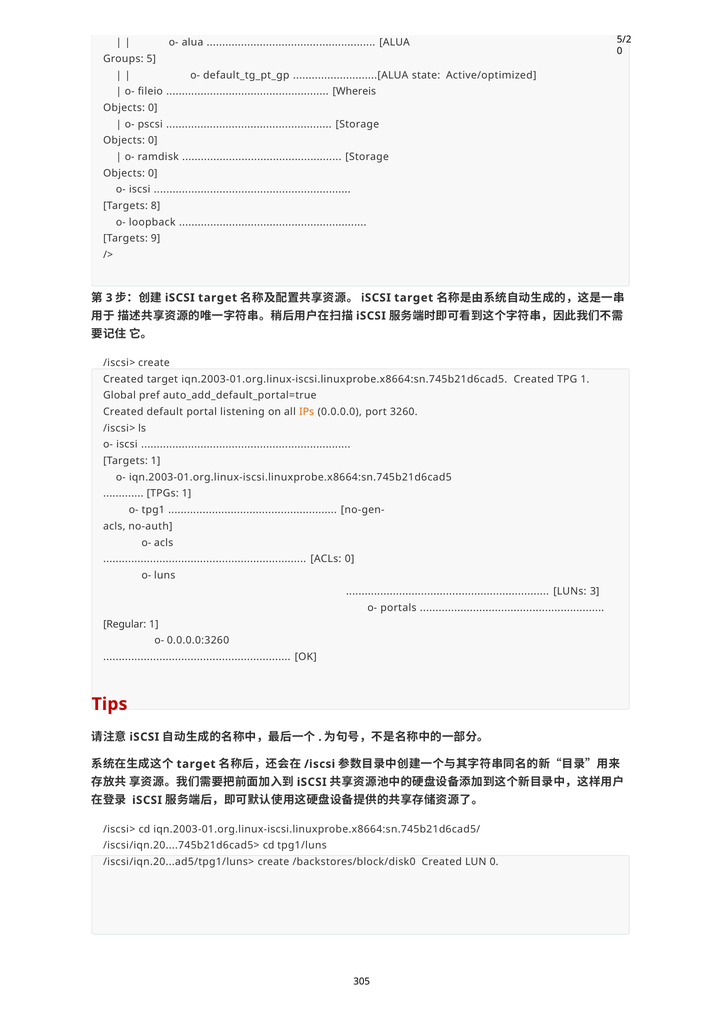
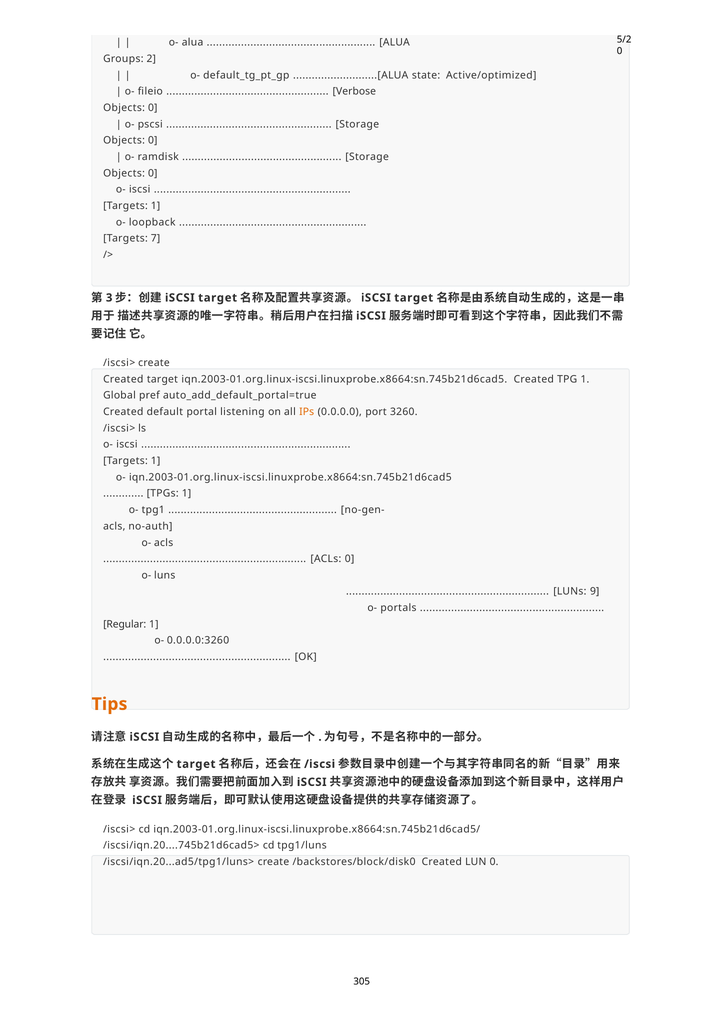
5: 5 -> 2
Whereis: Whereis -> Verbose
8 at (156, 206): 8 -> 1
9: 9 -> 7
LUNs 3: 3 -> 9
Tips colour: red -> orange
